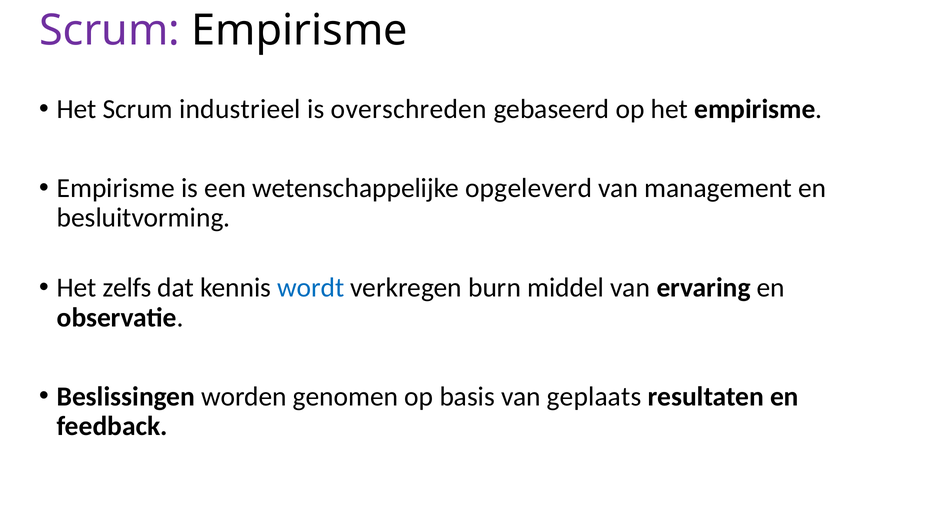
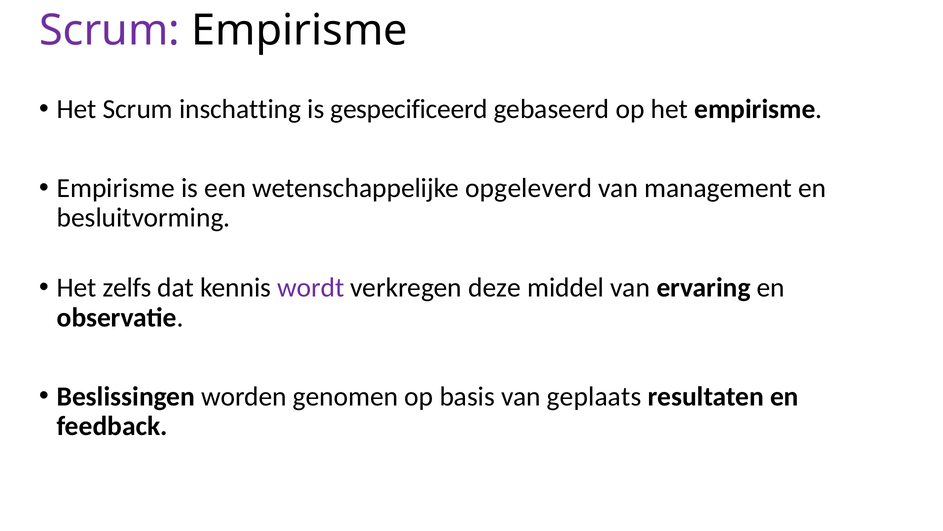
industrieel: industrieel -> inschatting
overschreden: overschreden -> gespecificeerd
wordt colour: blue -> purple
burn: burn -> deze
